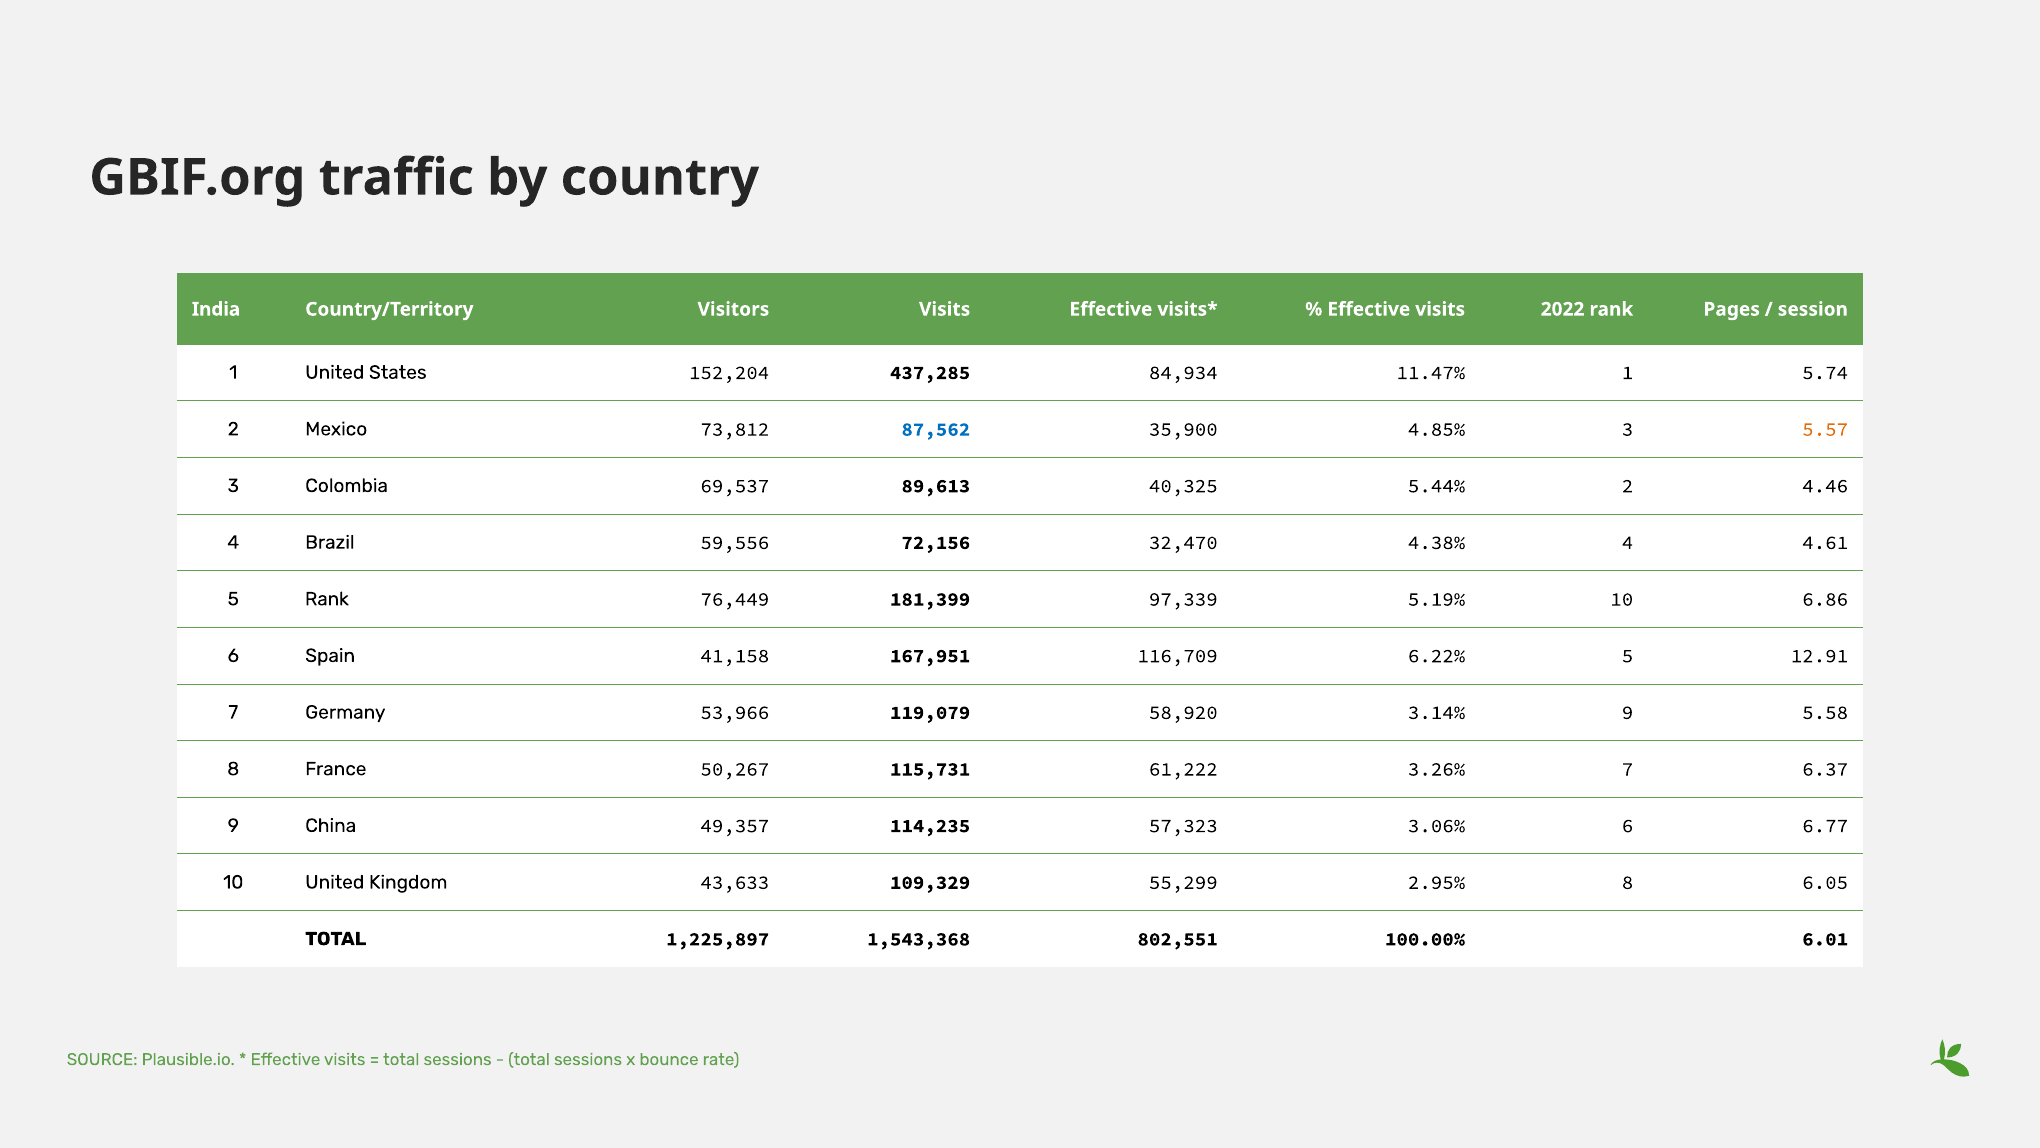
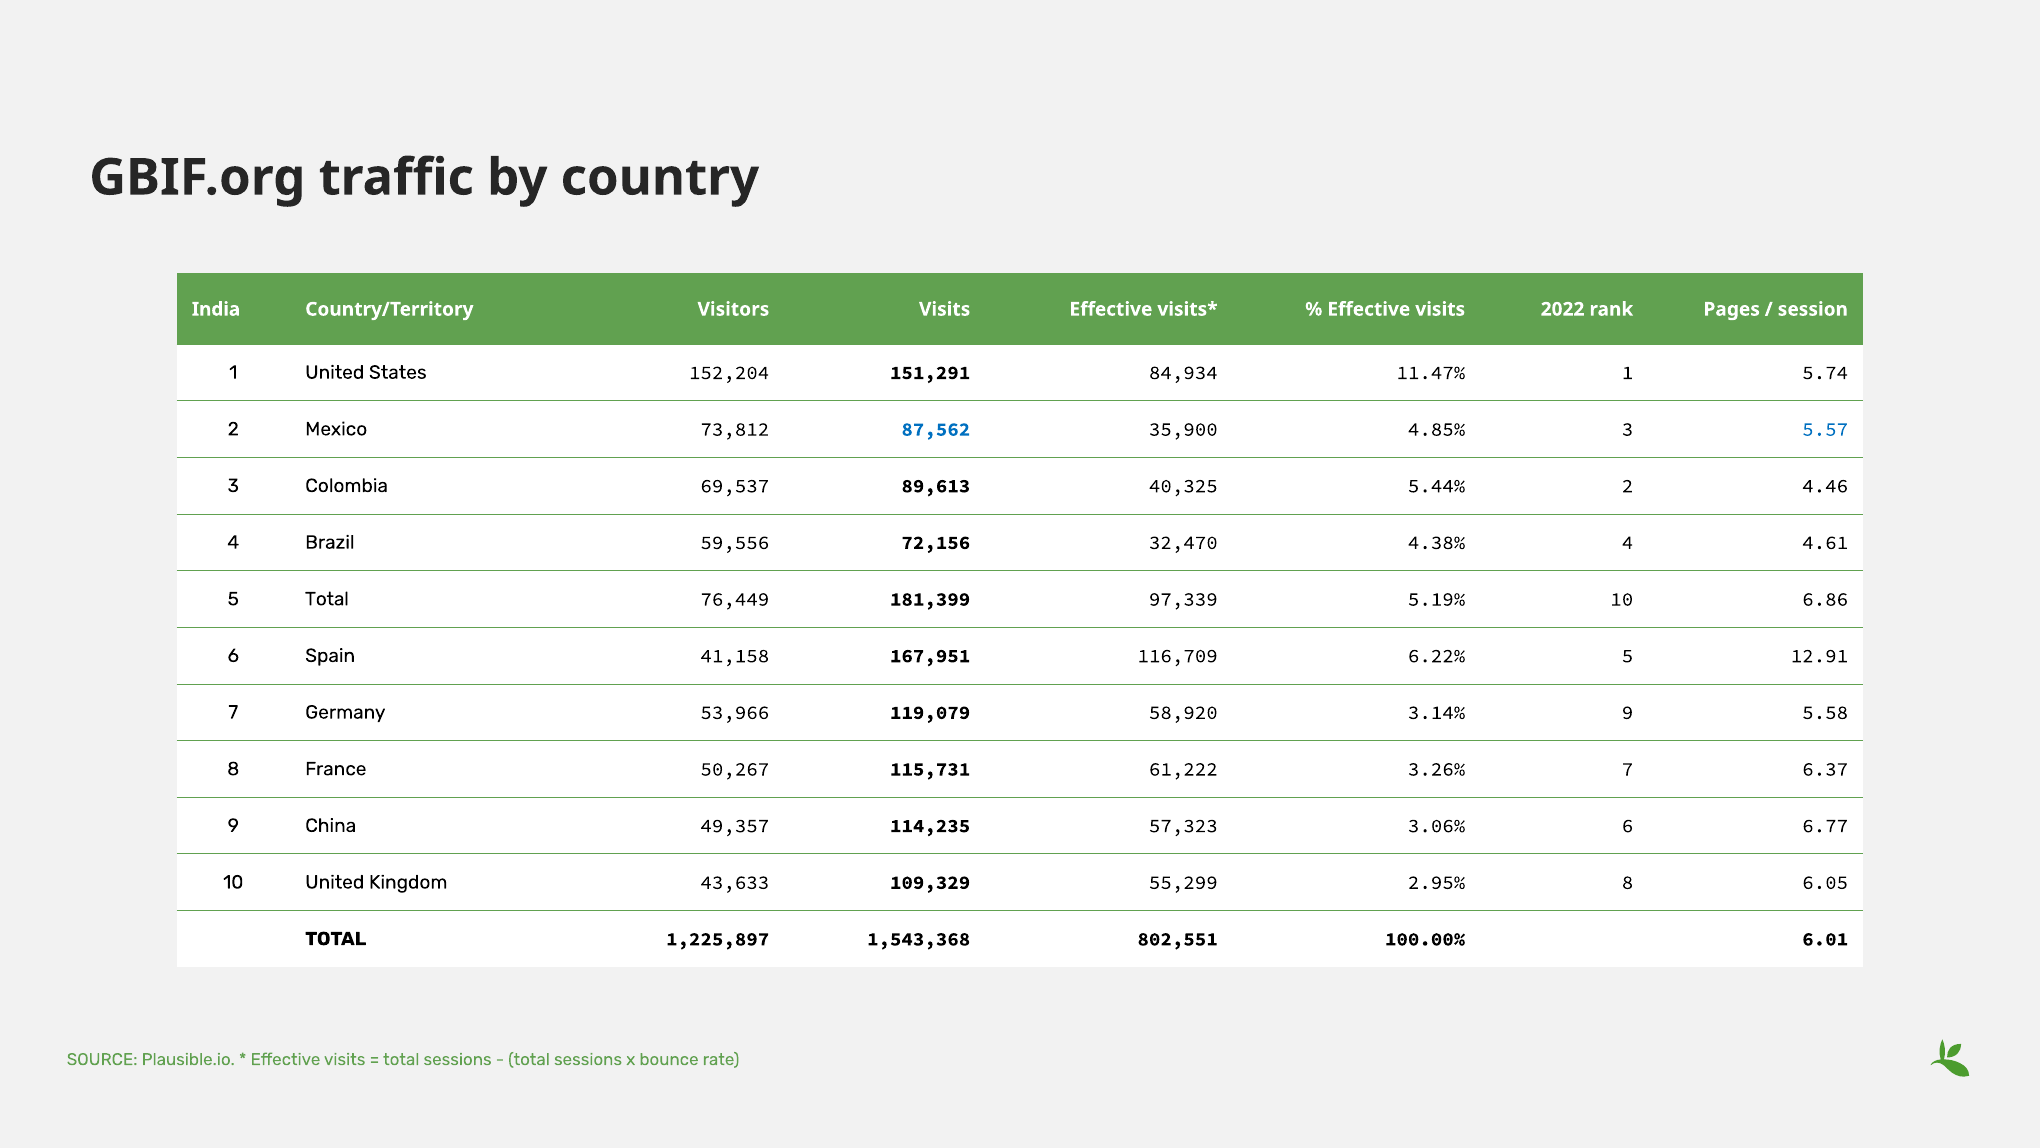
437,285: 437,285 -> 151,291
5.57 colour: orange -> blue
5 Rank: Rank -> Total
